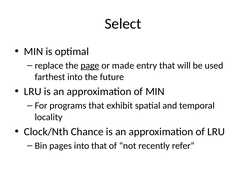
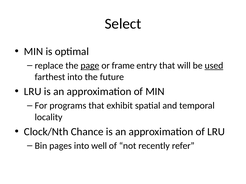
made: made -> frame
used underline: none -> present
into that: that -> well
